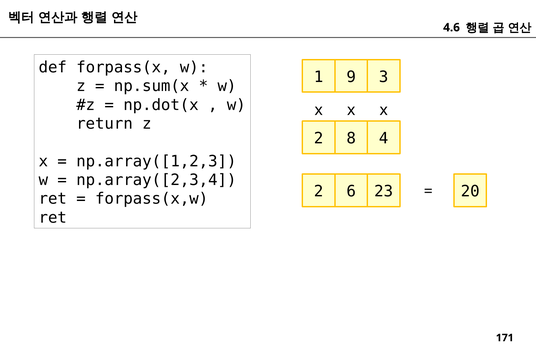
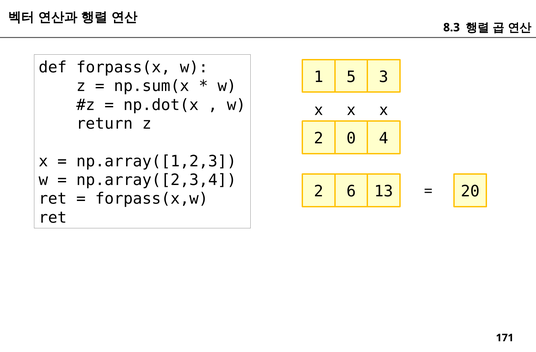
4.6: 4.6 -> 8.3
9: 9 -> 5
8: 8 -> 0
23: 23 -> 13
